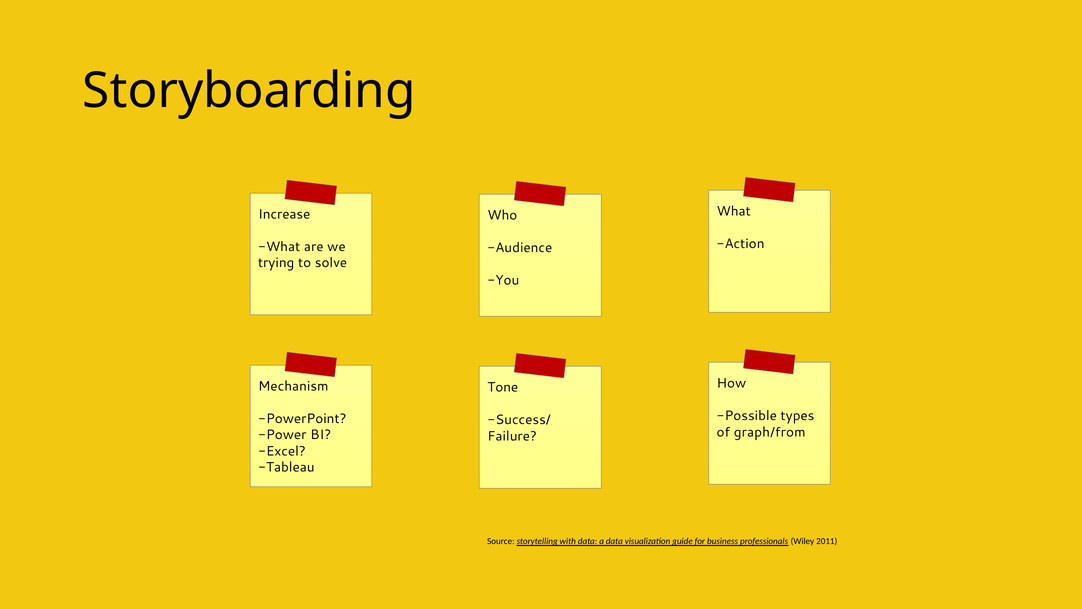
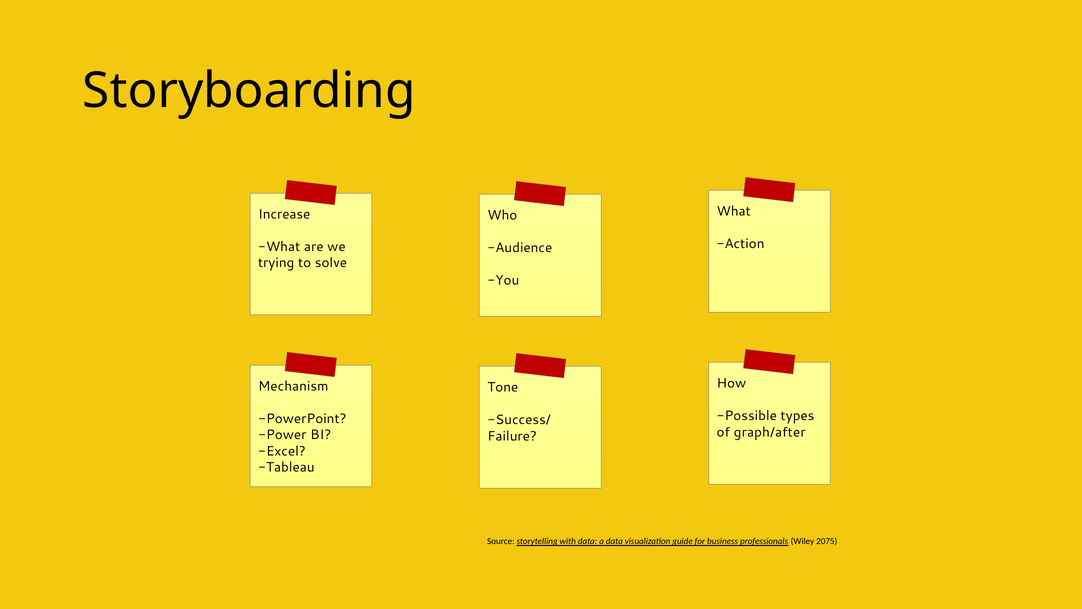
graph/from: graph/from -> graph/after
2011: 2011 -> 2075
